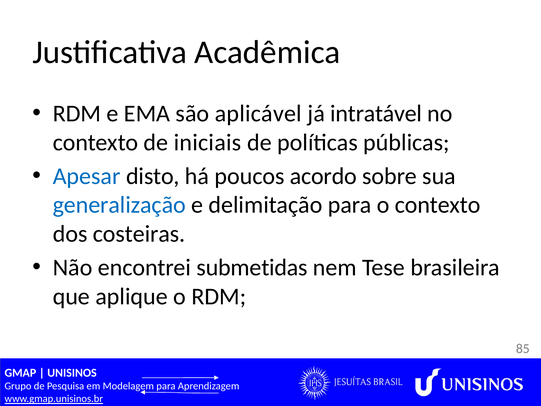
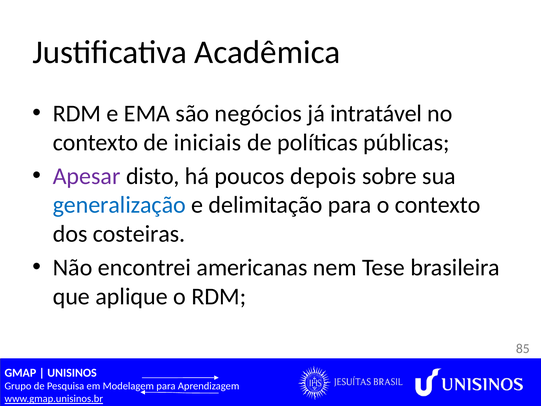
aplicável: aplicável -> negócios
Apesar colour: blue -> purple
acordo: acordo -> depois
submetidas: submetidas -> americanas
